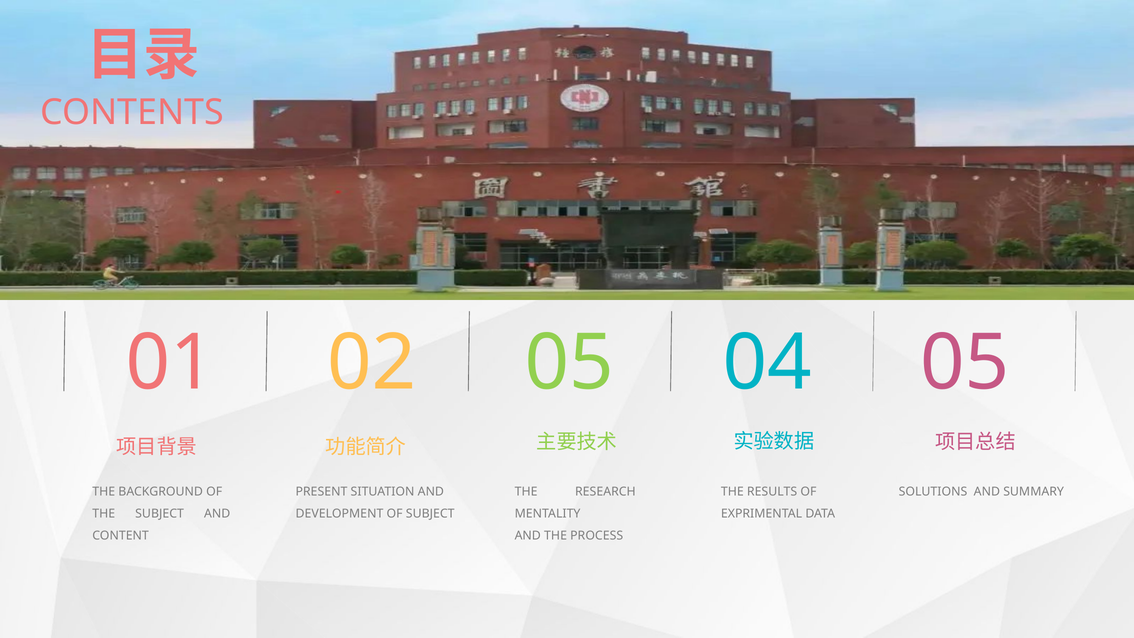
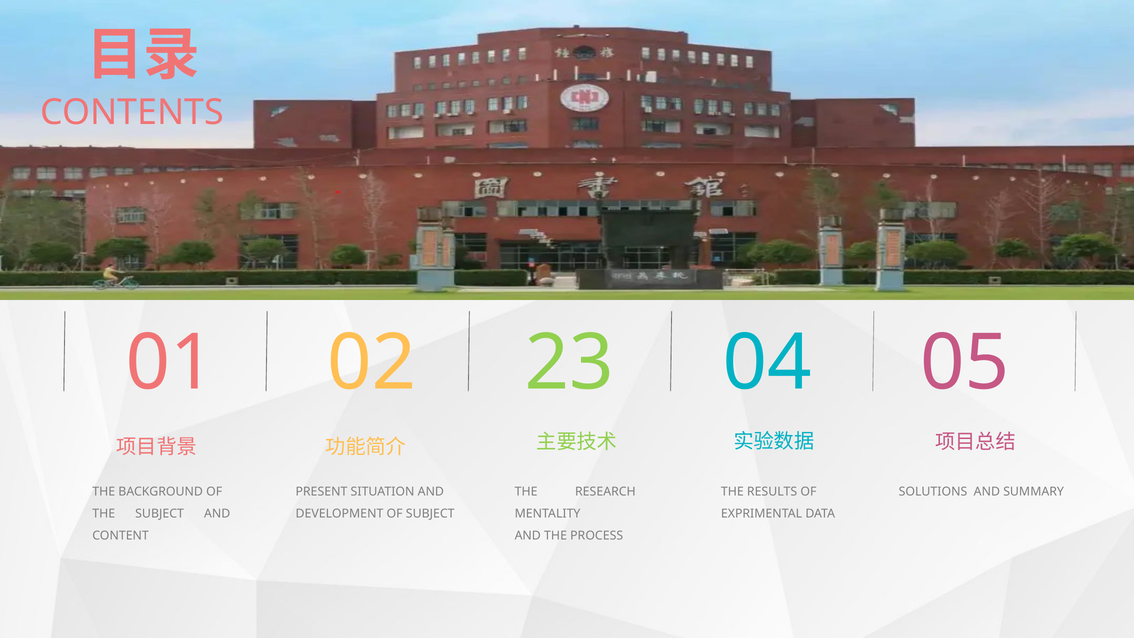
02 05: 05 -> 23
